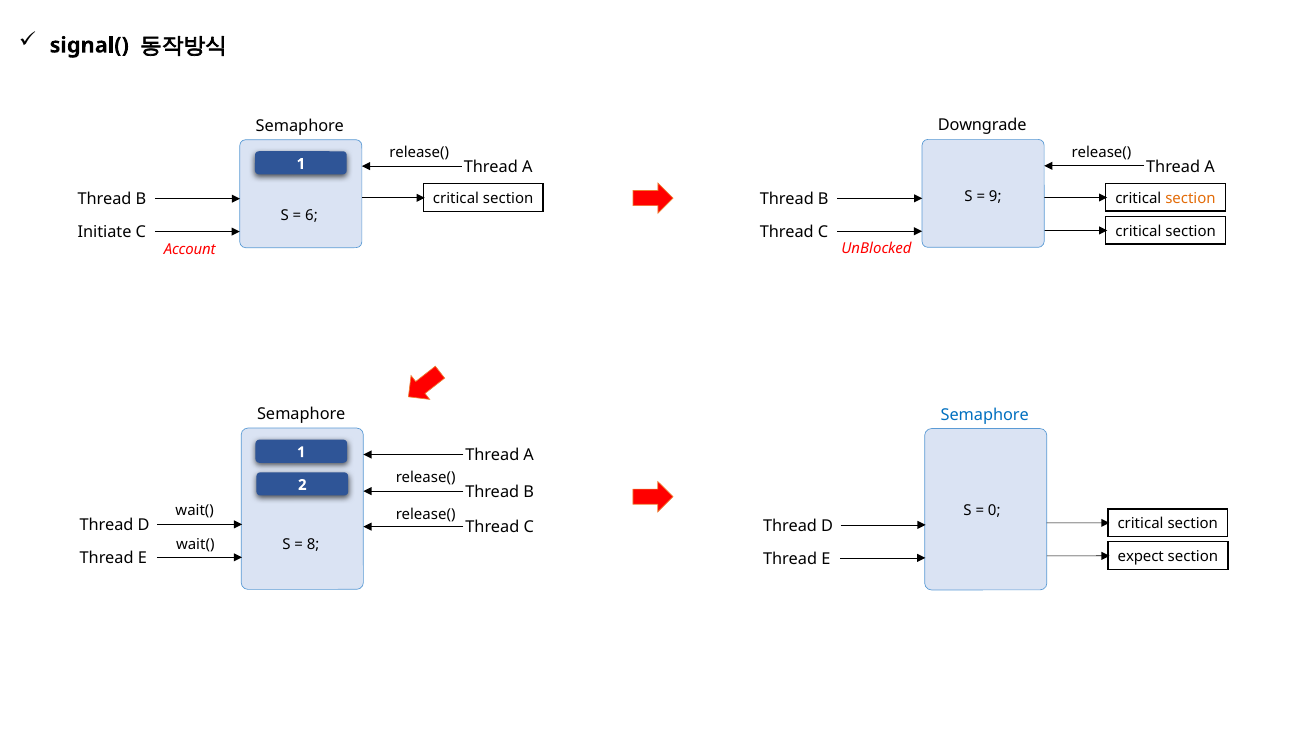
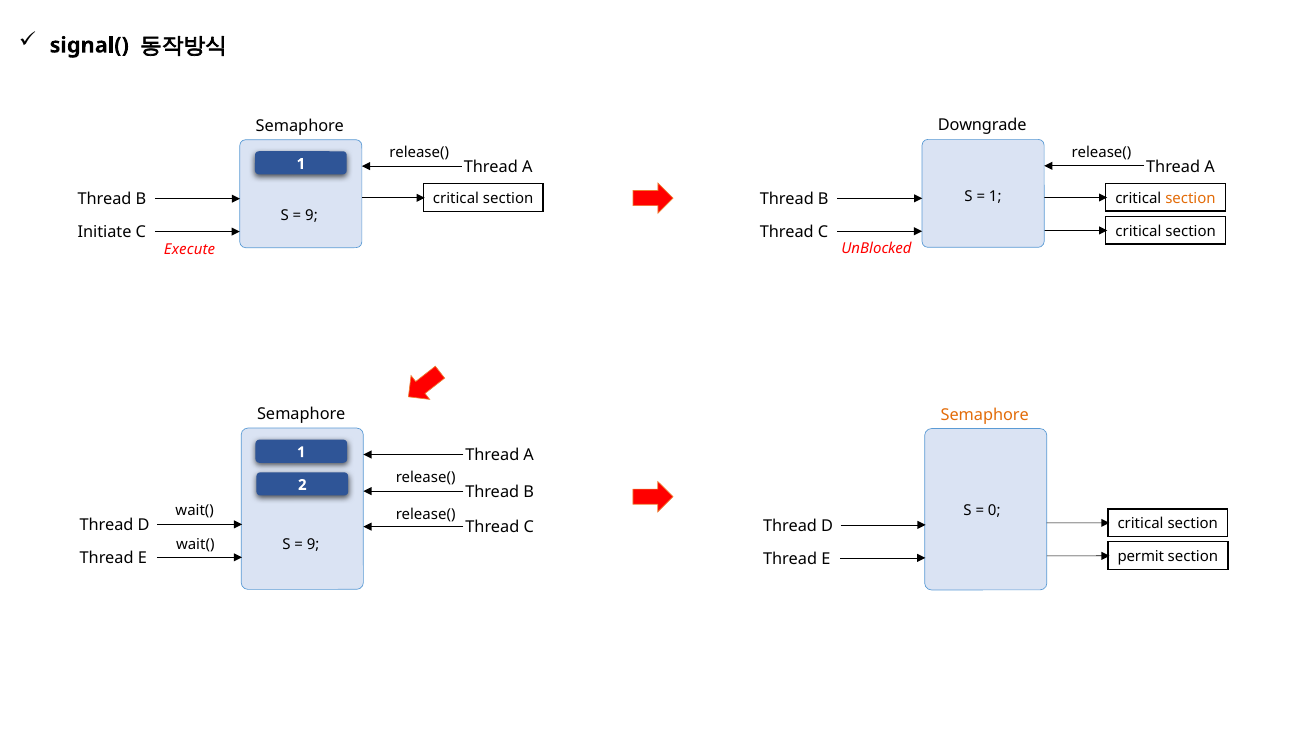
9 at (995, 197): 9 -> 1
6 at (311, 216): 6 -> 9
Account: Account -> Execute
Semaphore at (985, 415) colour: blue -> orange
8 at (313, 544): 8 -> 9
expect: expect -> permit
